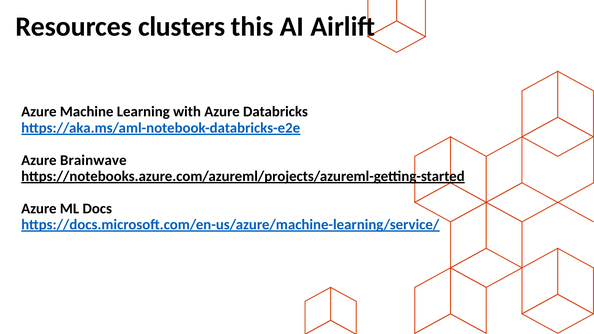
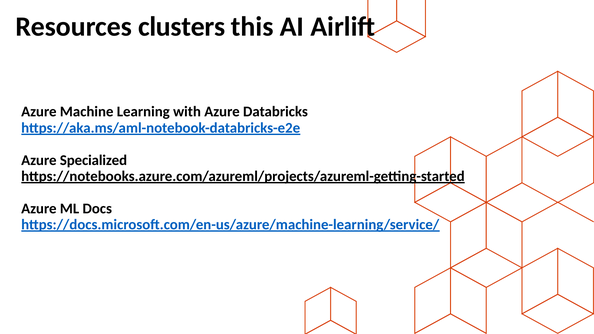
Brainwave: Brainwave -> Specialized
